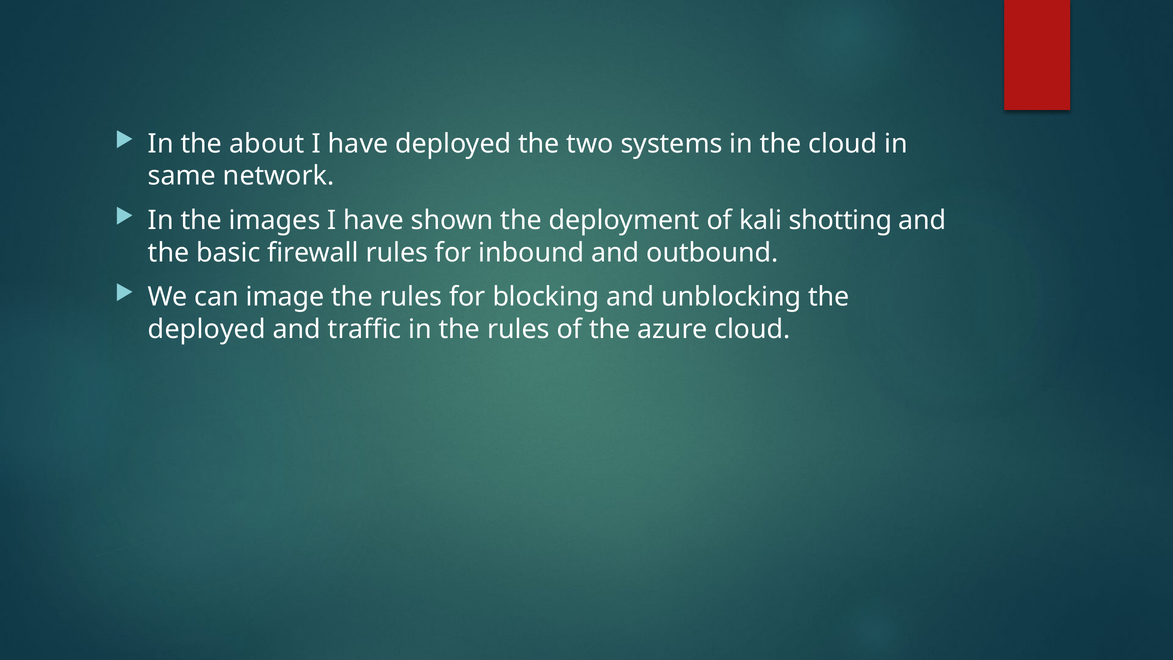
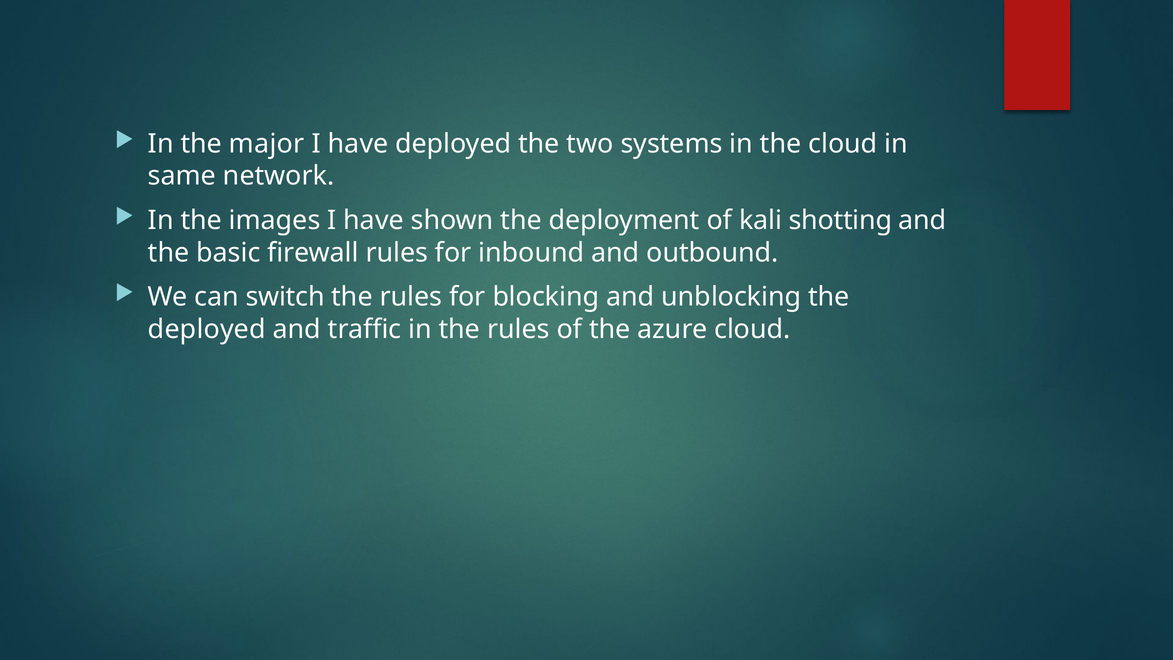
about: about -> major
image: image -> switch
